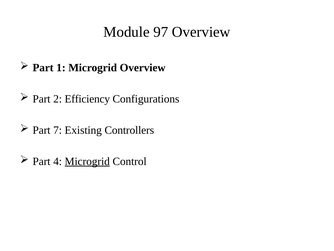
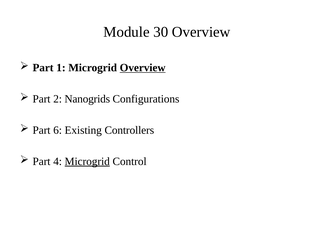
97: 97 -> 30
Overview at (143, 68) underline: none -> present
Efficiency: Efficiency -> Nanogrids
7: 7 -> 6
